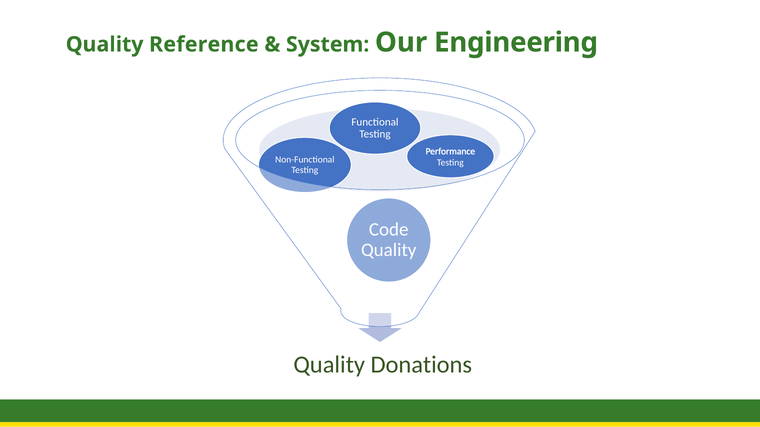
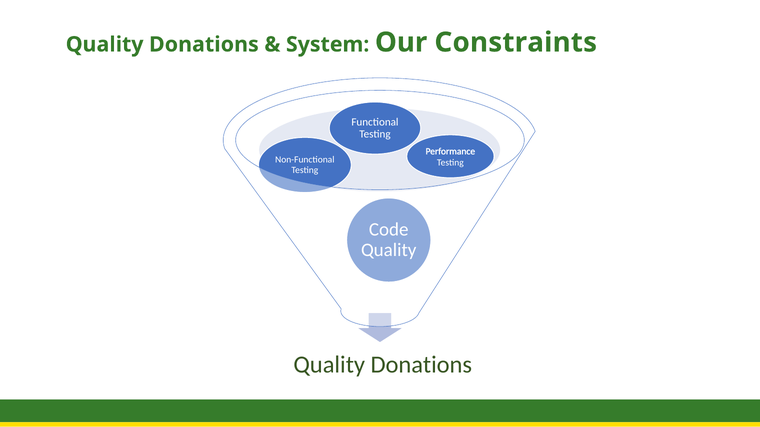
Reference at (204, 45): Reference -> Donations
Engineering: Engineering -> Constraints
